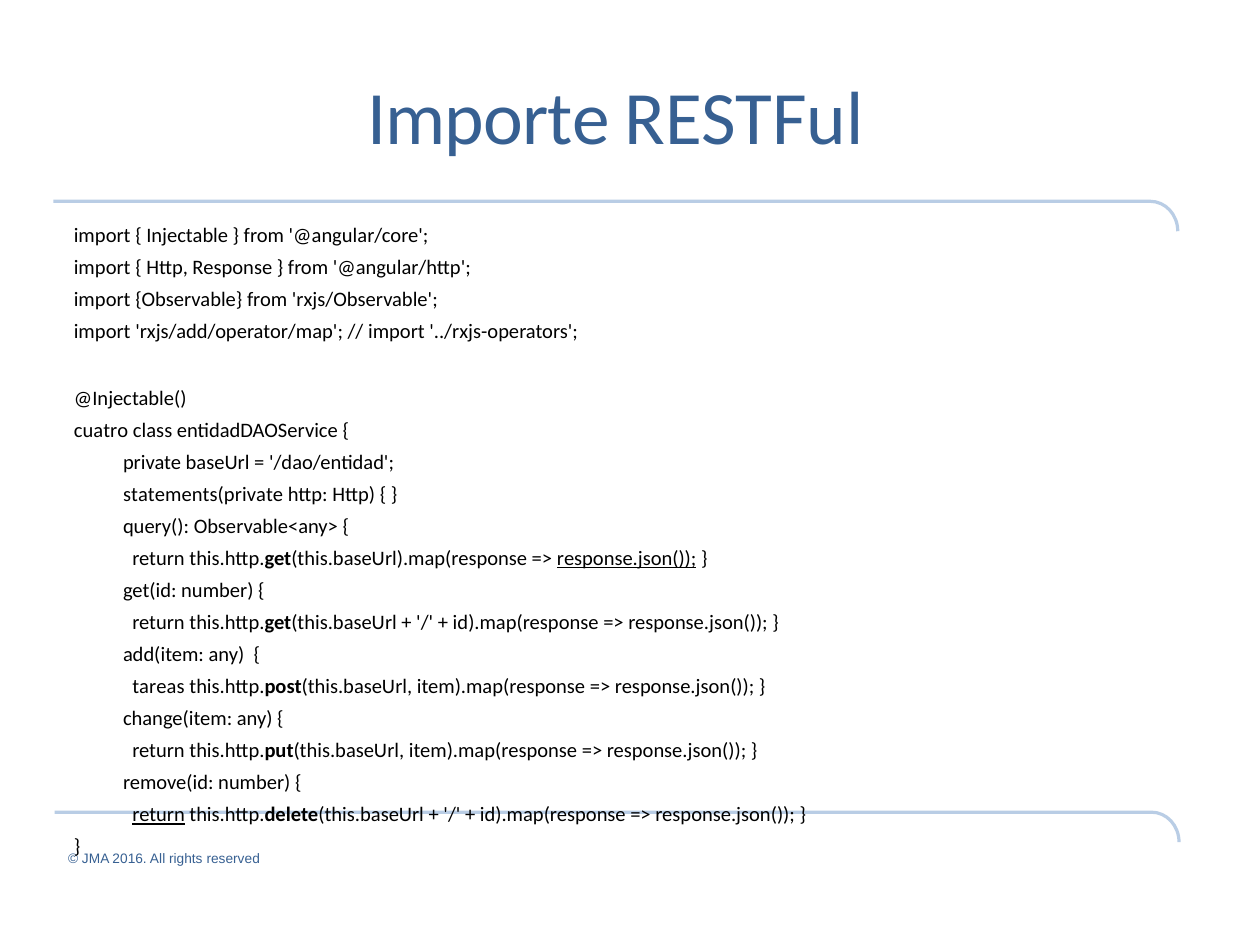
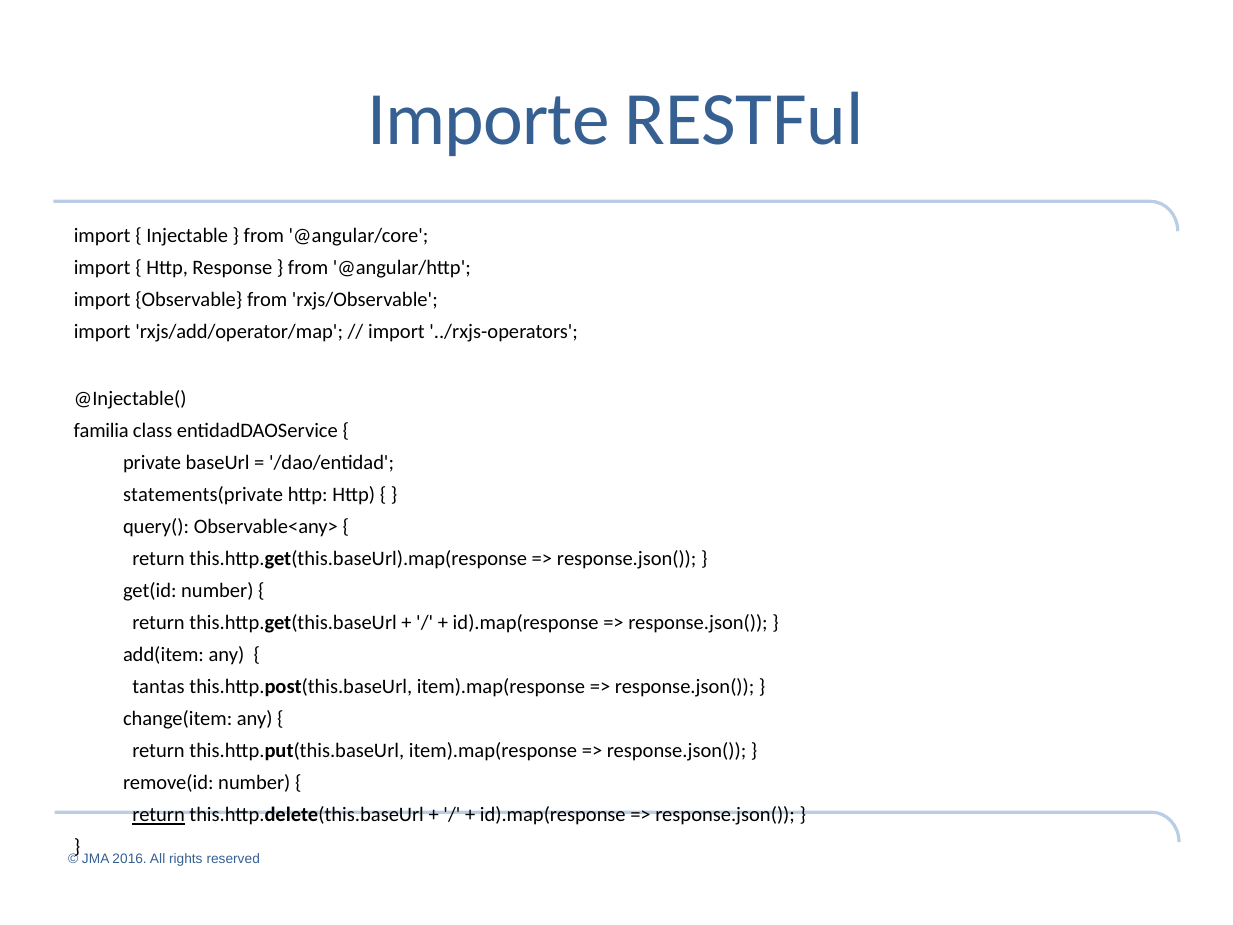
cuatro: cuatro -> familia
response.json( at (627, 559) underline: present -> none
tareas: tareas -> tantas
